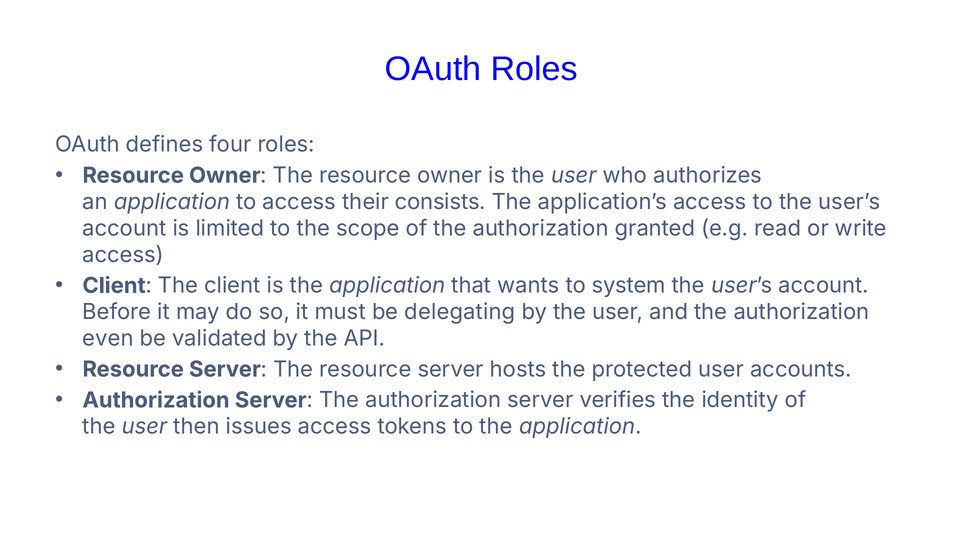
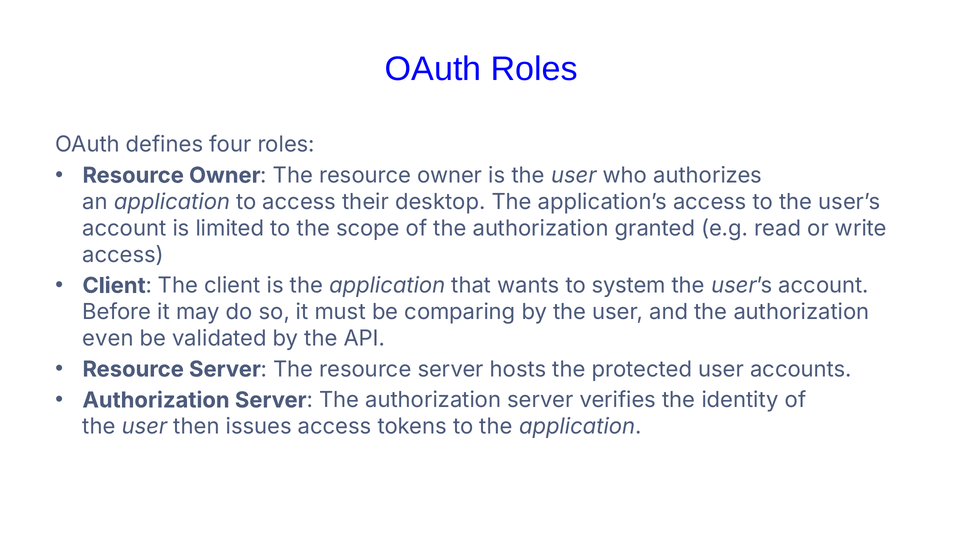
consists: consists -> desktop
delegating: delegating -> comparing
